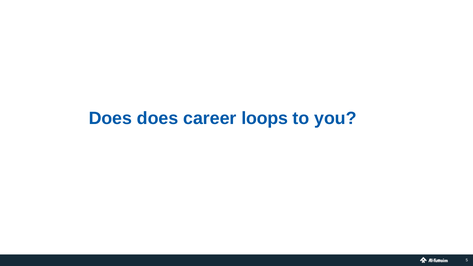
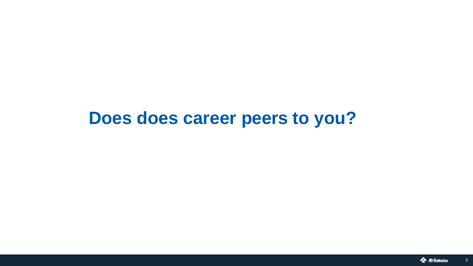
loops: loops -> peers
